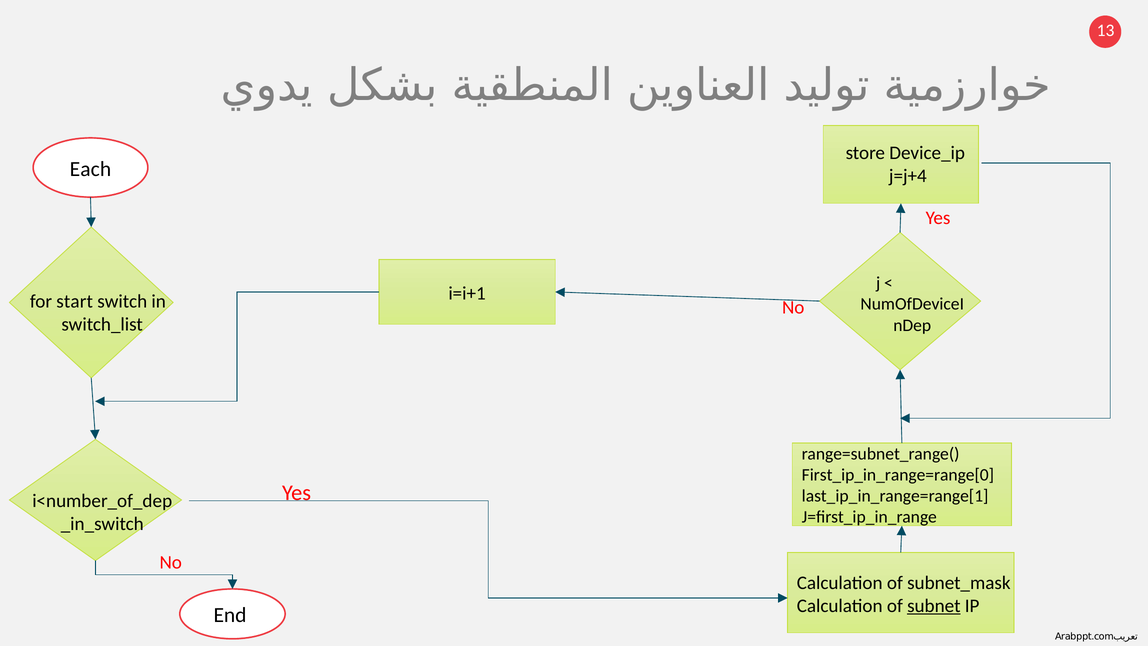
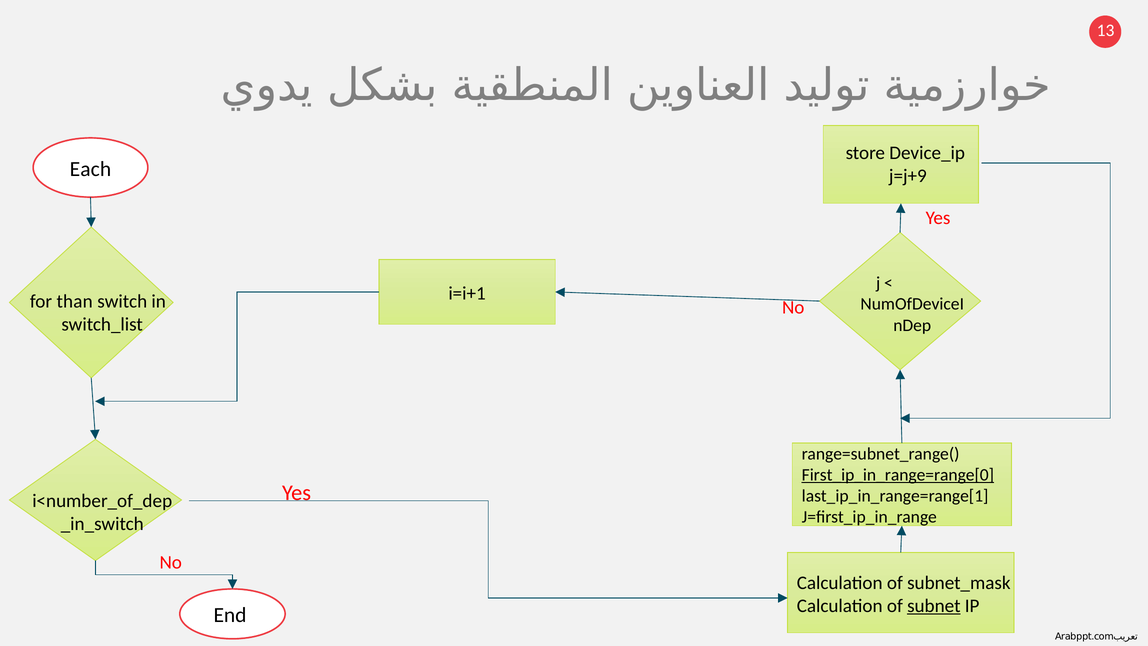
j=j+4: j=j+4 -> j=j+9
start: start -> than
First_ip_in_range=range[0 underline: none -> present
